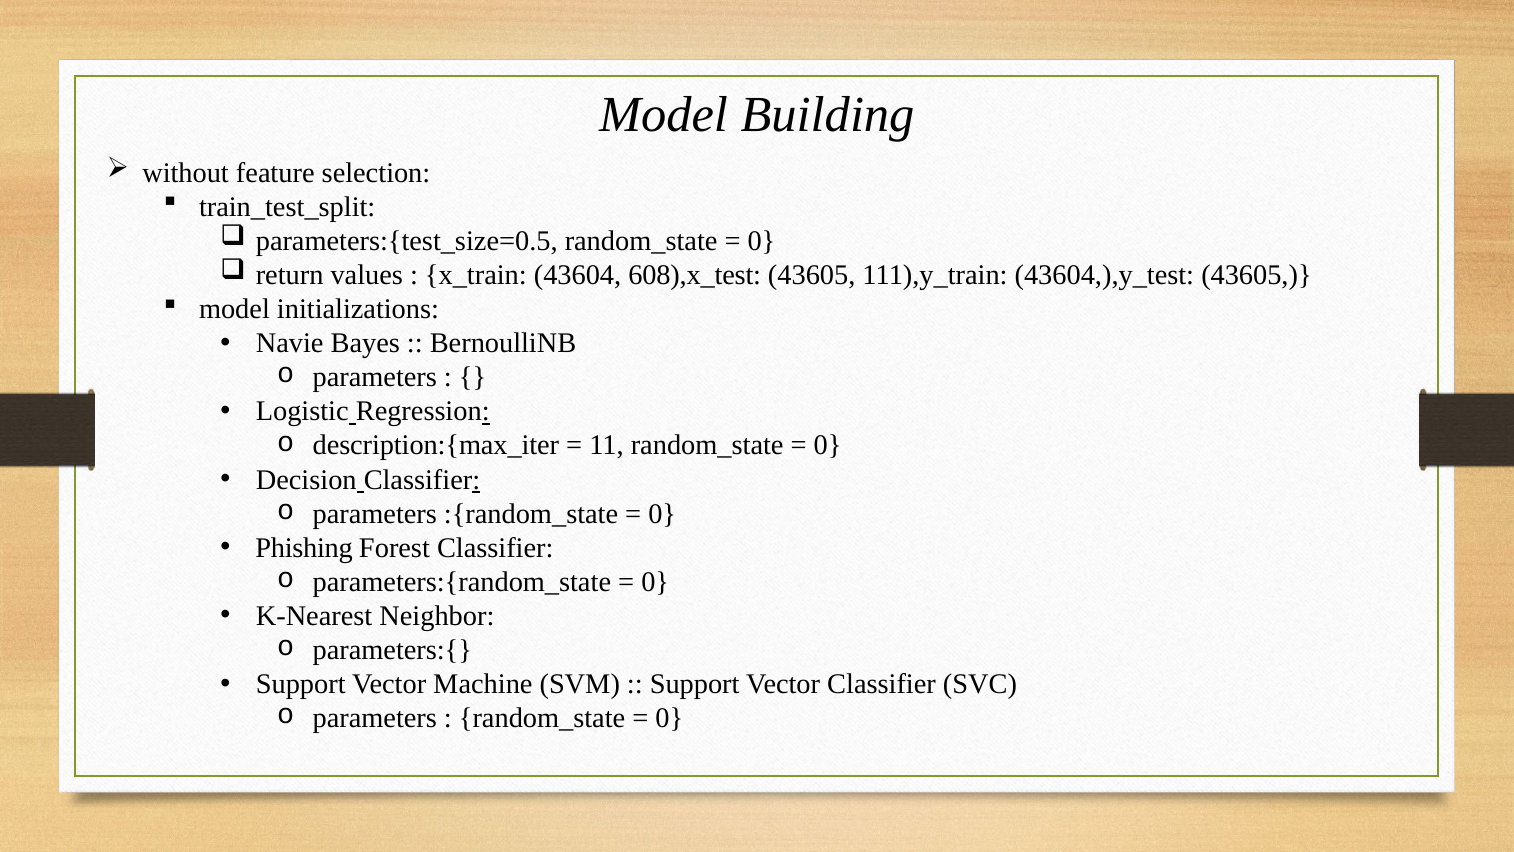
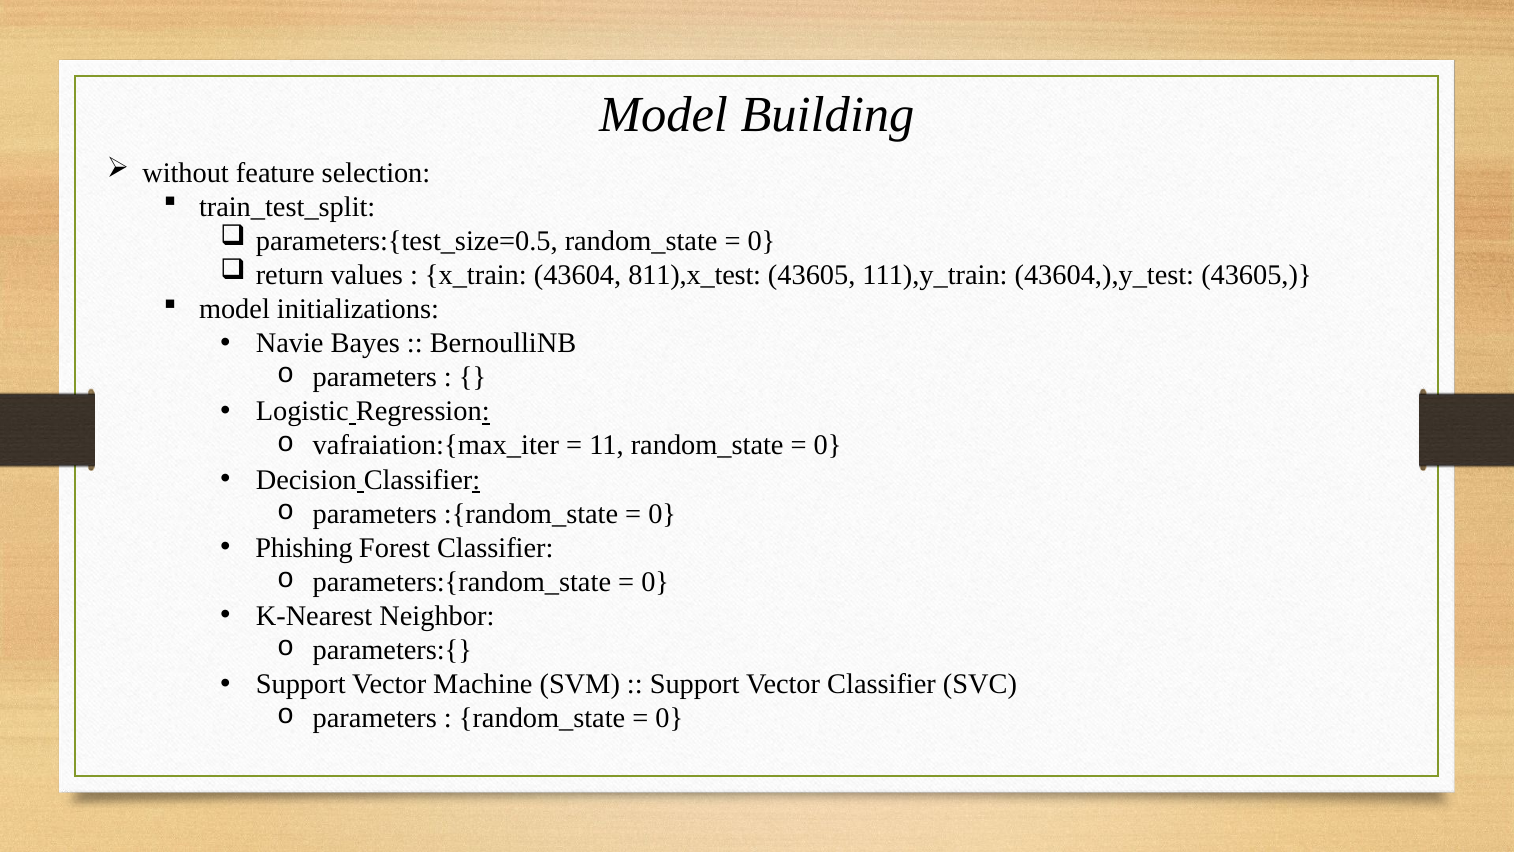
608),x_test: 608),x_test -> 811),x_test
description:{max_iter: description:{max_iter -> vafraiation:{max_iter
